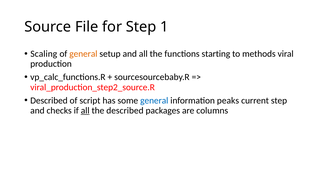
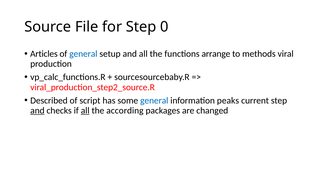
1: 1 -> 0
Scaling: Scaling -> Articles
general at (83, 54) colour: orange -> blue
starting: starting -> arrange
and at (37, 111) underline: none -> present
the described: described -> according
columns: columns -> changed
